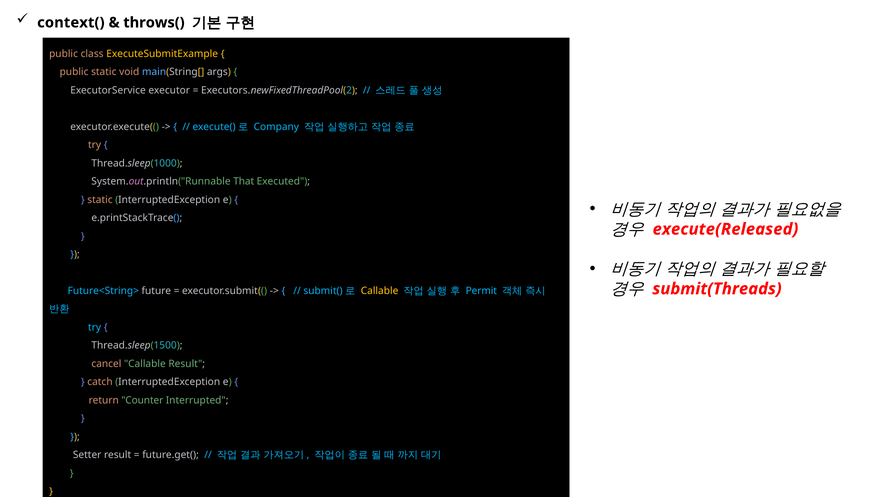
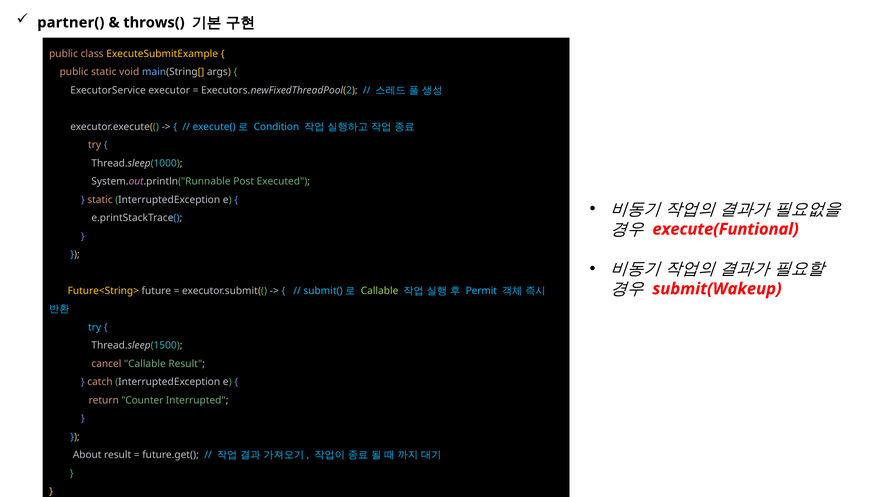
context(: context( -> partner(
Company: Company -> Condition
That: That -> Post
execute(Released: execute(Released -> execute(Funtional
submit(Threads: submit(Threads -> submit(Wakeup
Future<String> colour: light blue -> yellow
Callable at (380, 291) colour: yellow -> light green
Setter: Setter -> About
